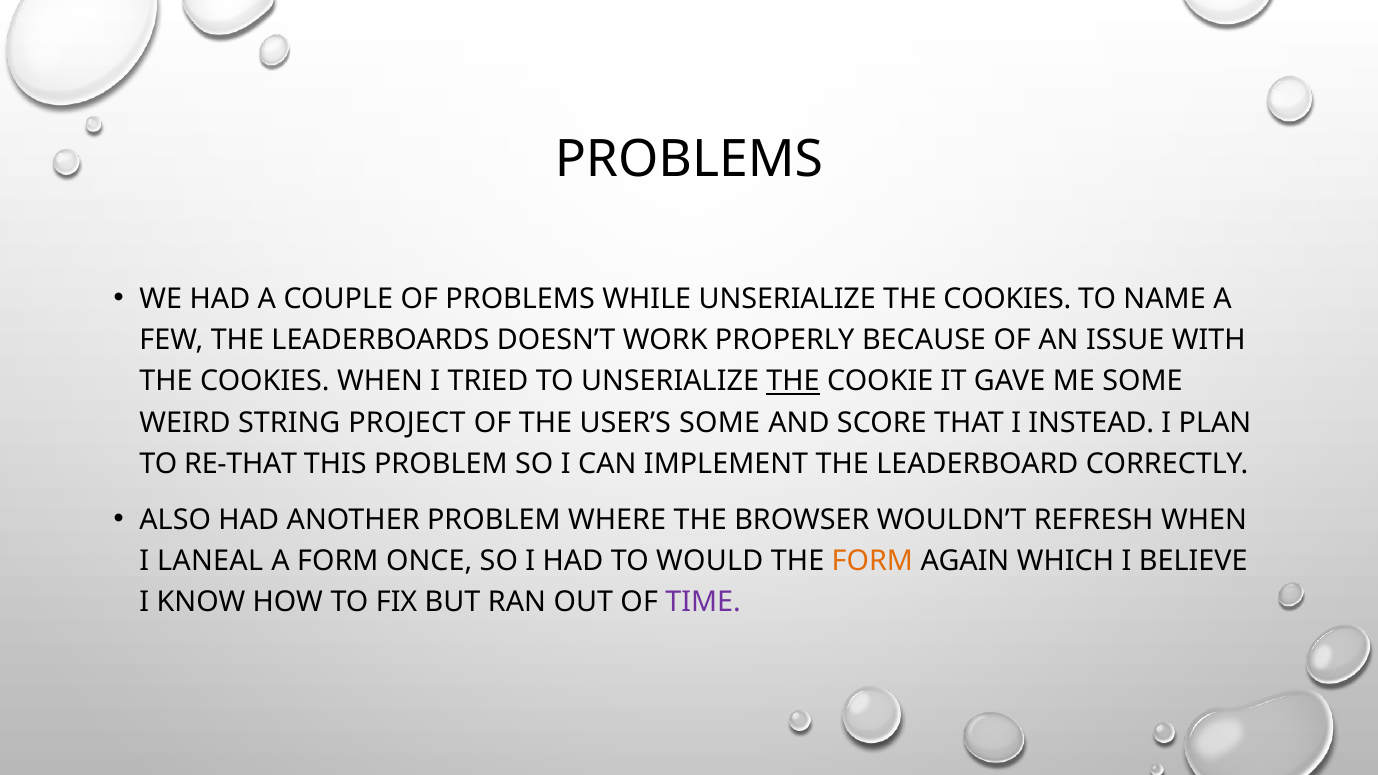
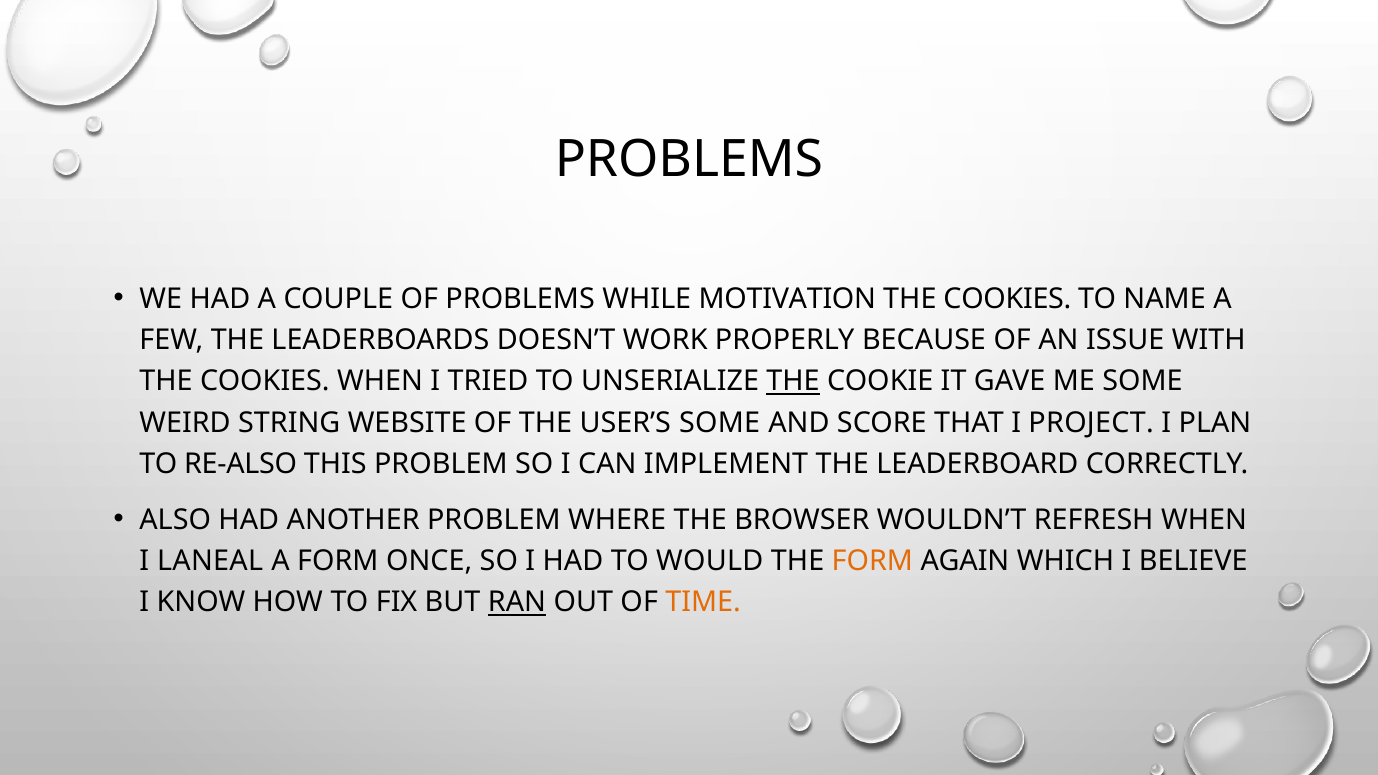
WHILE UNSERIALIZE: UNSERIALIZE -> MOTIVATION
PROJECT: PROJECT -> WEBSITE
INSTEAD: INSTEAD -> PROJECT
RE-THAT: RE-THAT -> RE-ALSO
RAN underline: none -> present
TIME colour: purple -> orange
